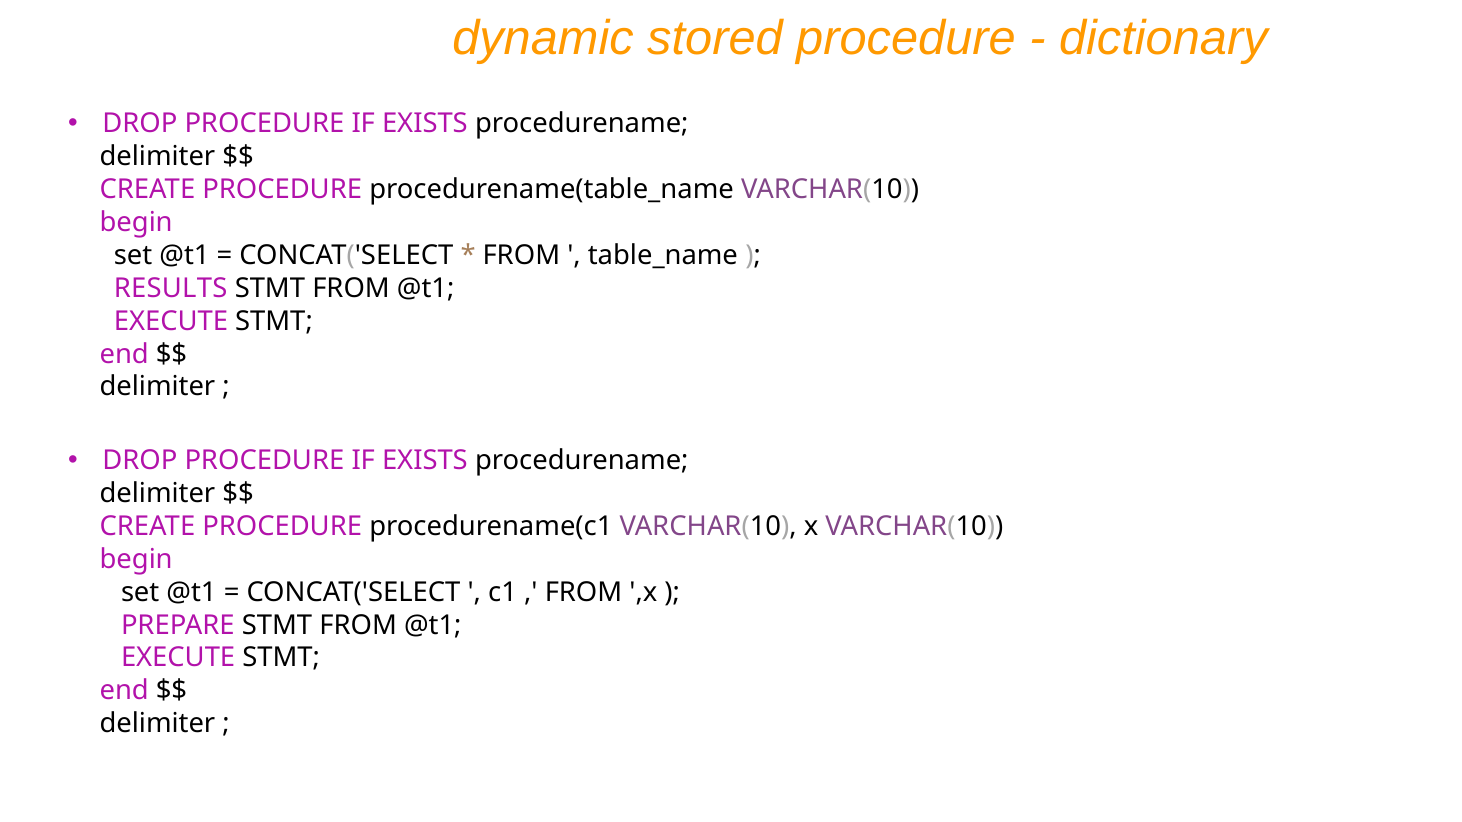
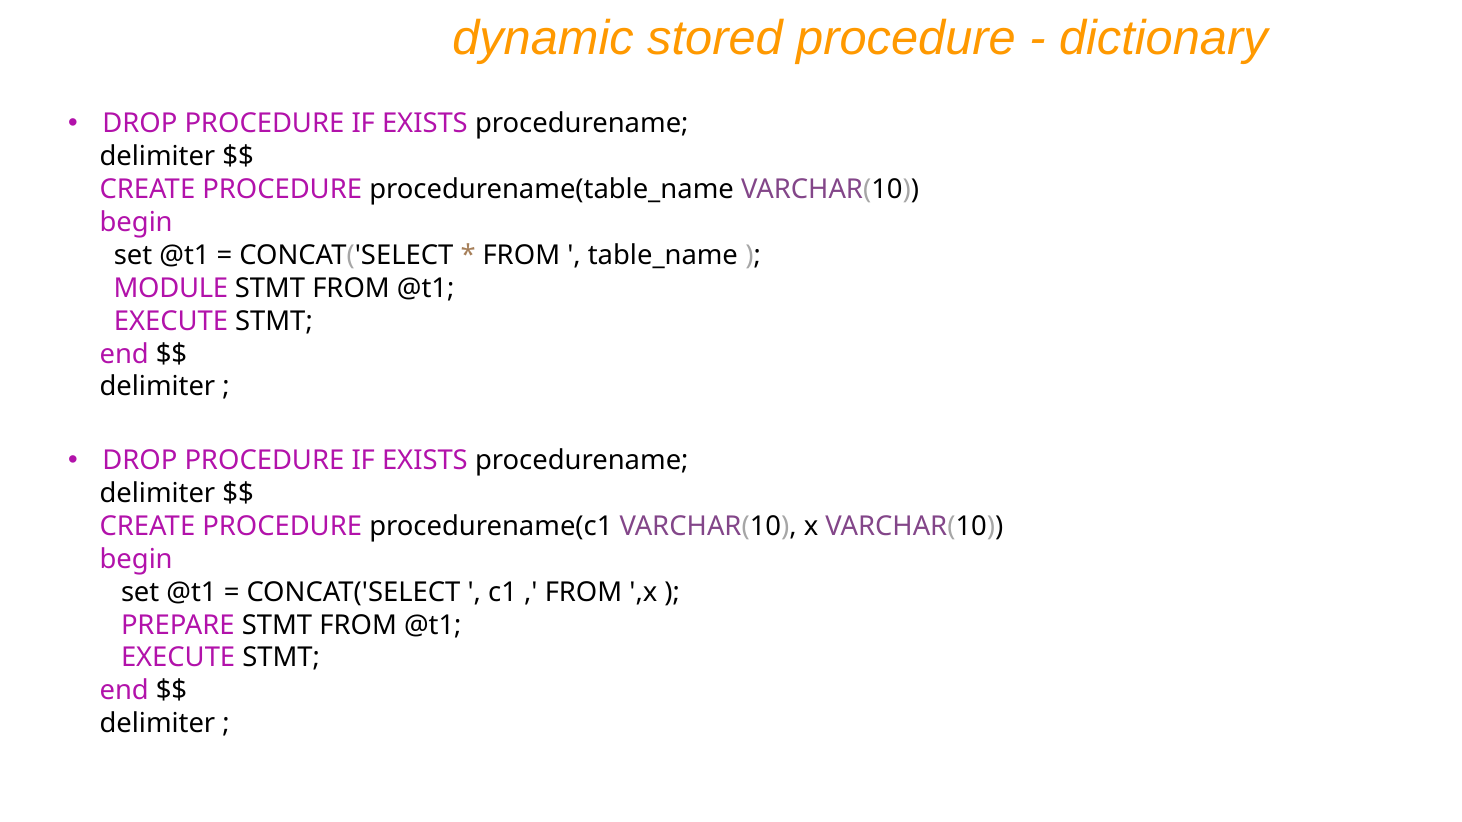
RESULTS: RESULTS -> MODULE
